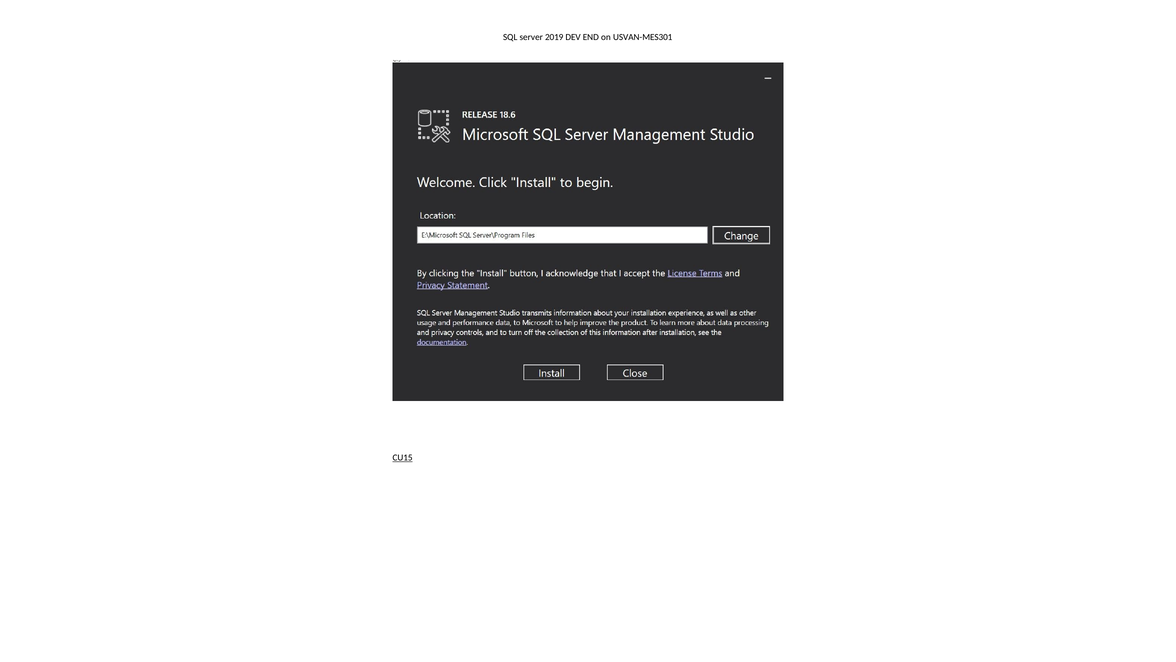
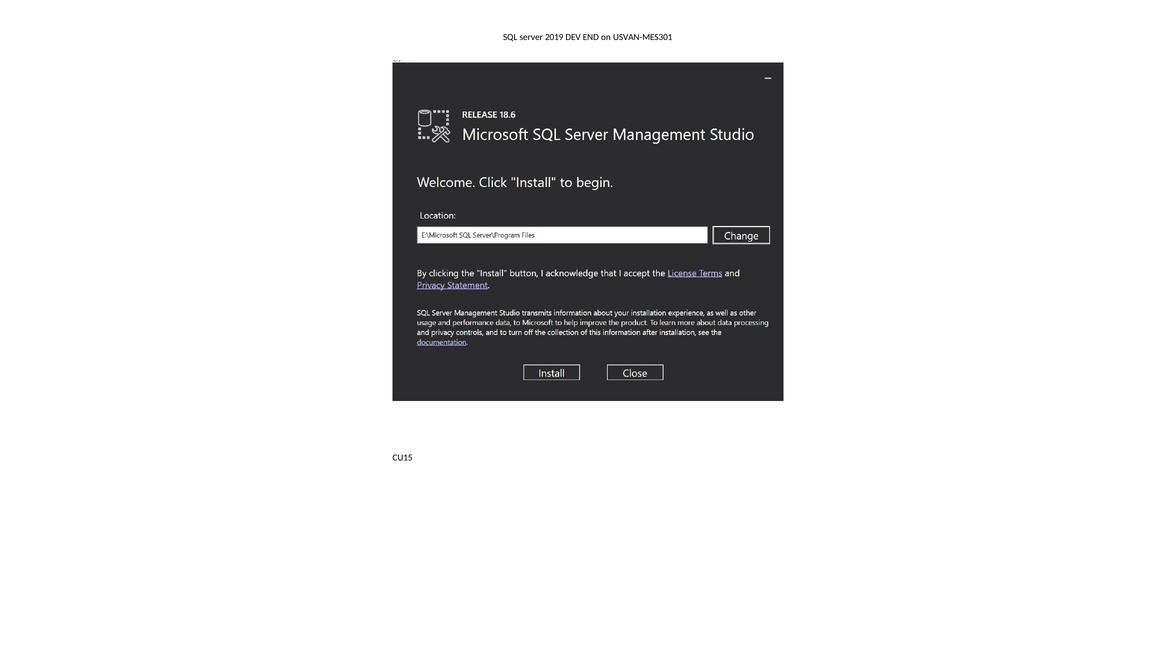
CU15 underline: present -> none
